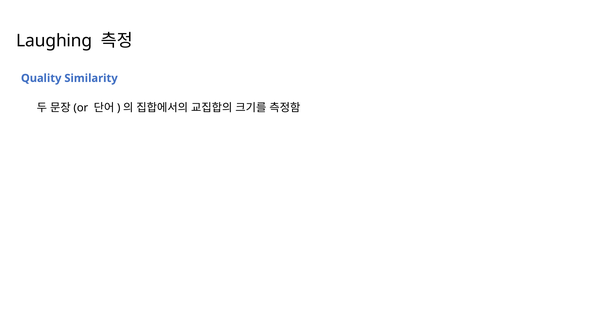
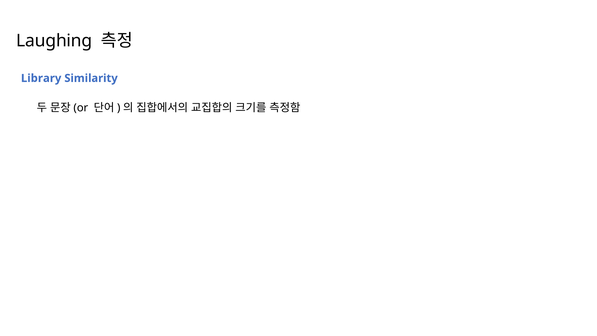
Quality: Quality -> Library
